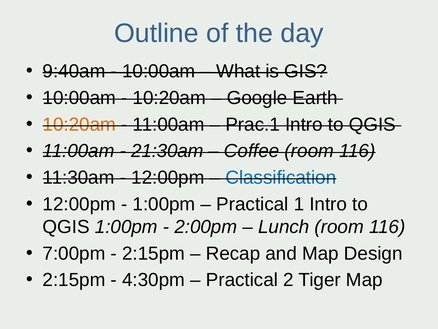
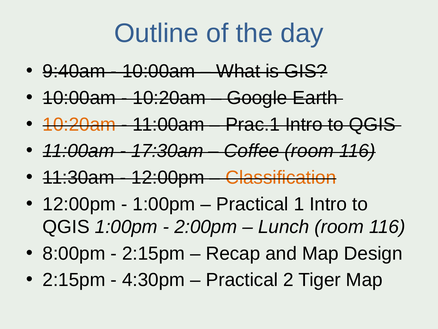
21:30am: 21:30am -> 17:30am
Classification colour: blue -> orange
7:00pm: 7:00pm -> 8:00pm
